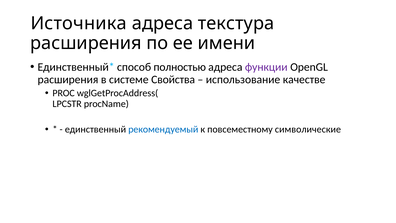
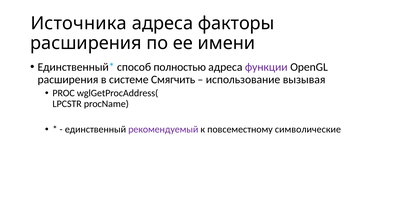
текстура: текстура -> факторы
Свойства: Свойства -> Смягчить
качестве: качестве -> вызывая
рекомендуемый colour: blue -> purple
